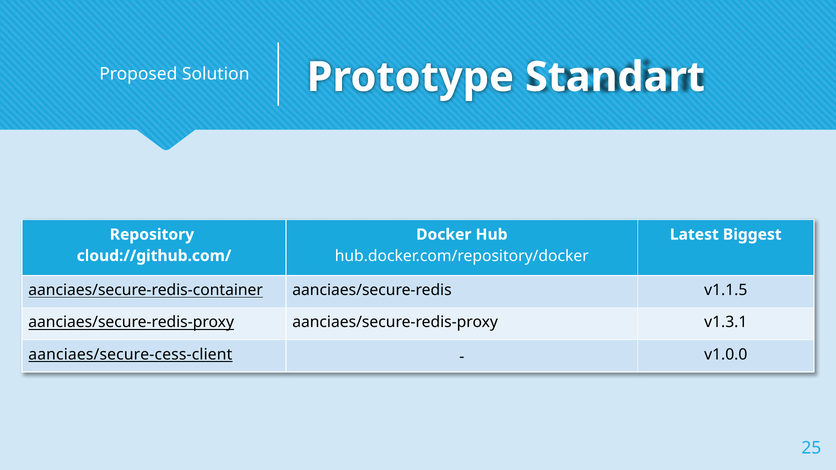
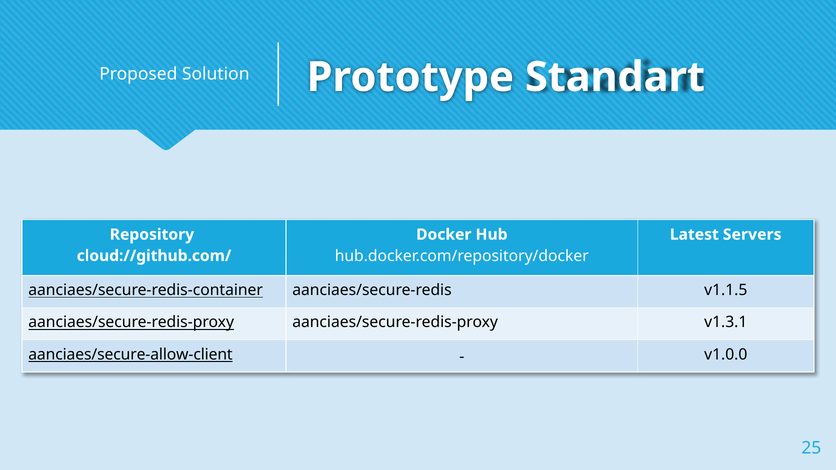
Biggest: Biggest -> Servers
aanciaes/secure-cess-client: aanciaes/secure-cess-client -> aanciaes/secure-allow-client
